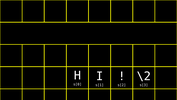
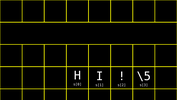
\2: \2 -> \5
